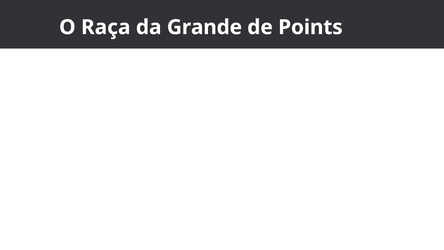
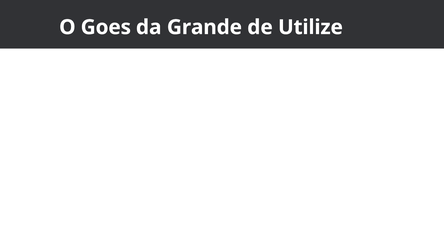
Raça: Raça -> Goes
Points: Points -> Utilize
